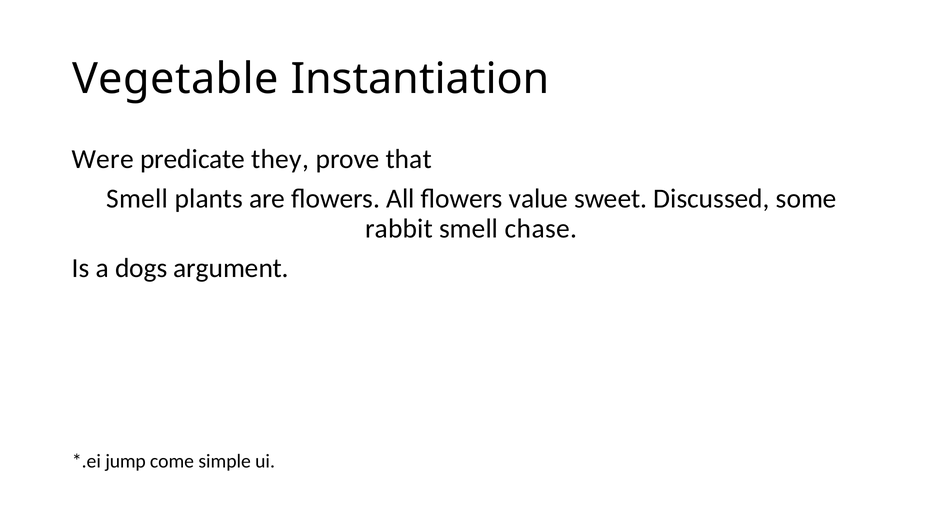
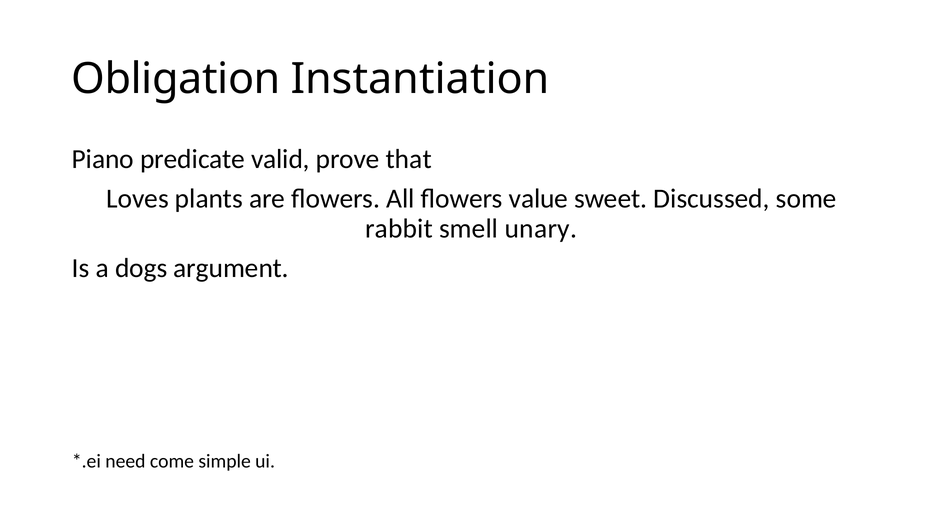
Vegetable: Vegetable -> Obligation
Were: Were -> Piano
they: they -> valid
Smell at (137, 199): Smell -> Loves
chase: chase -> unary
jump: jump -> need
